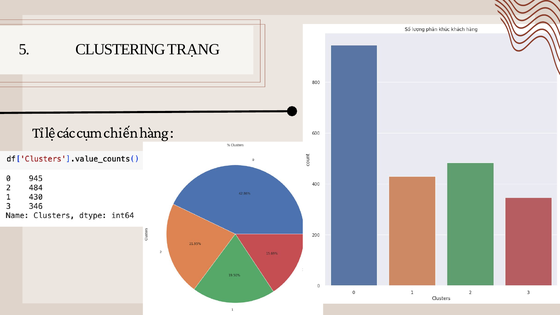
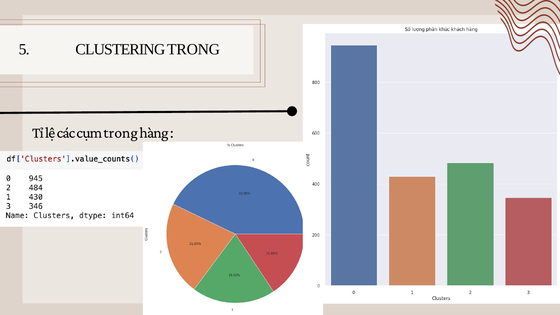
CLUSTERING TRẠNG: TRẠNG -> TRONG
cụm chiến: chiến -> trong
